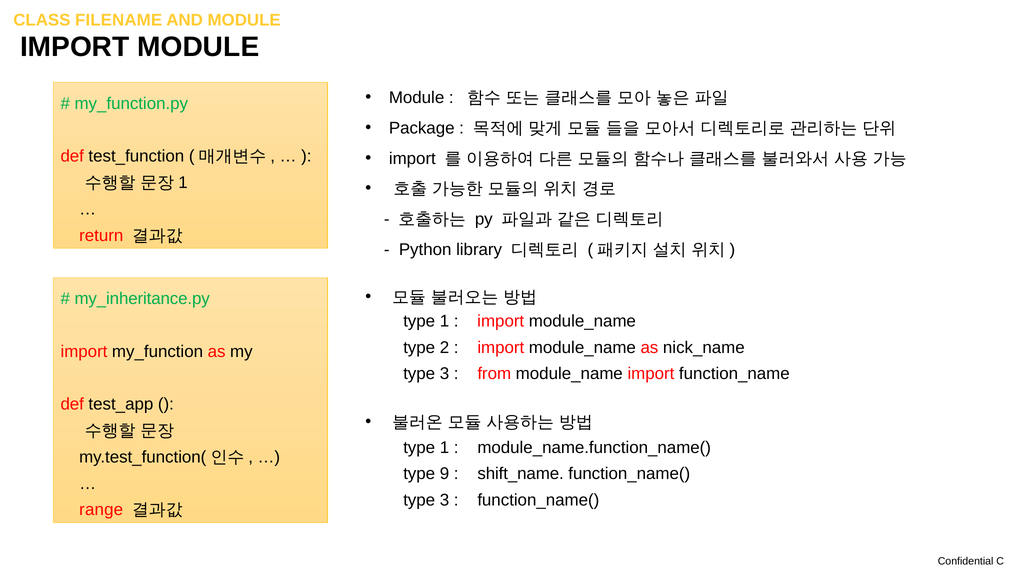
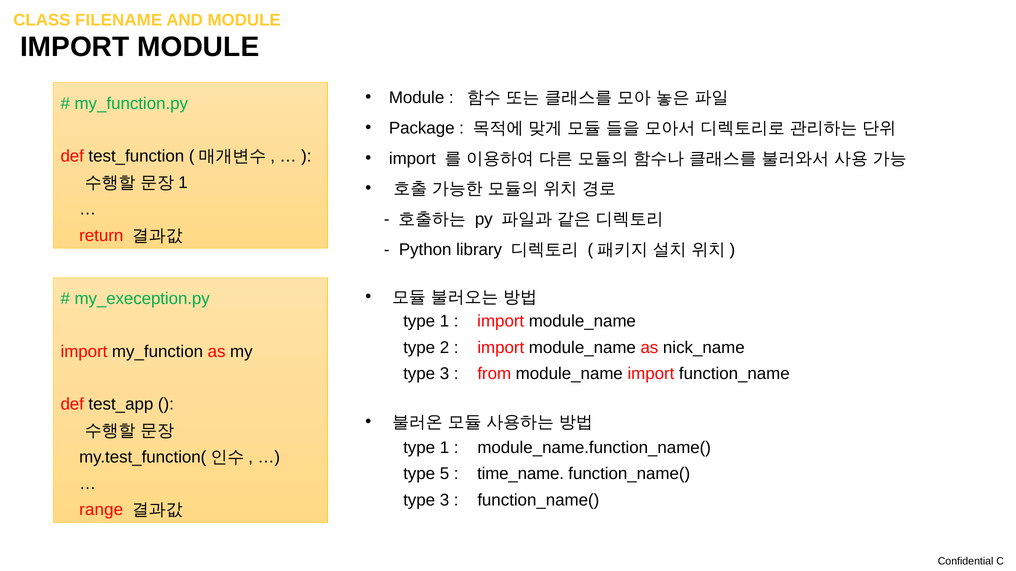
my_inheritance.py: my_inheritance.py -> my_exeception.py
9: 9 -> 5
shift_name: shift_name -> time_name
